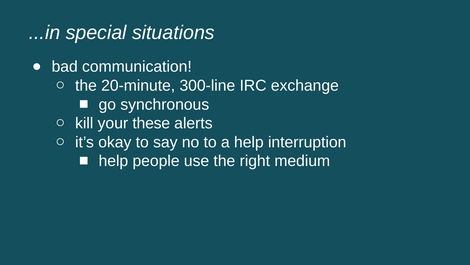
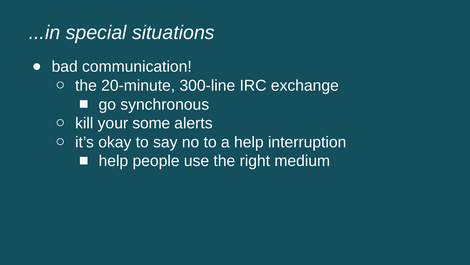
these: these -> some
